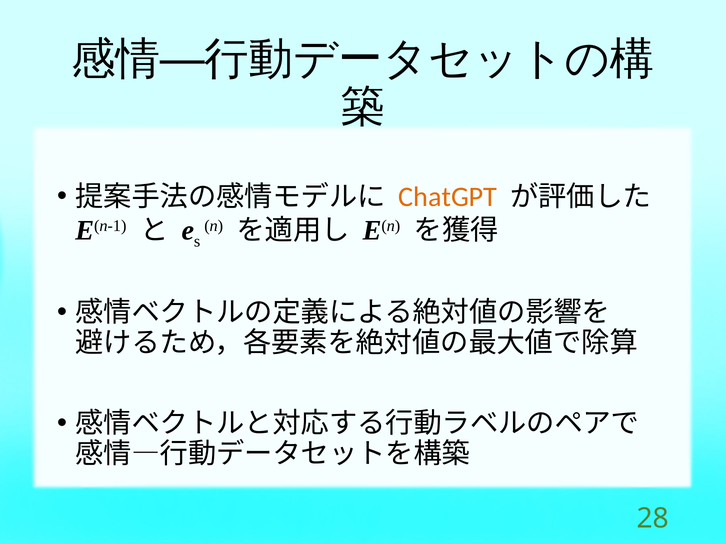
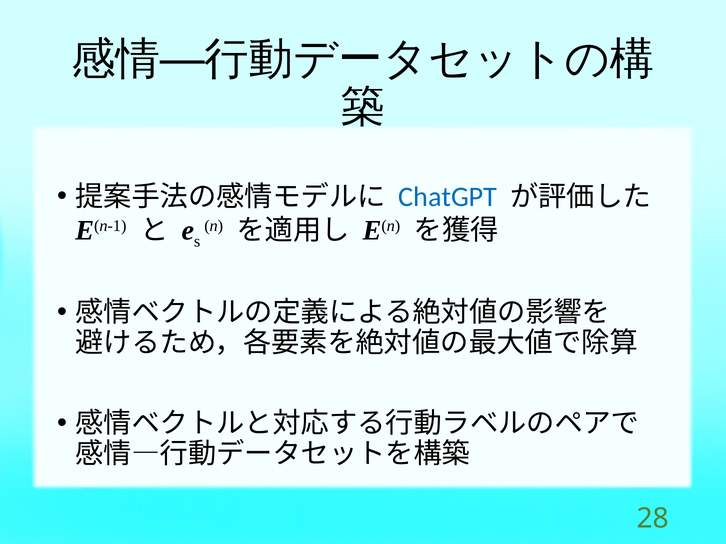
ChatGPT colour: orange -> blue
